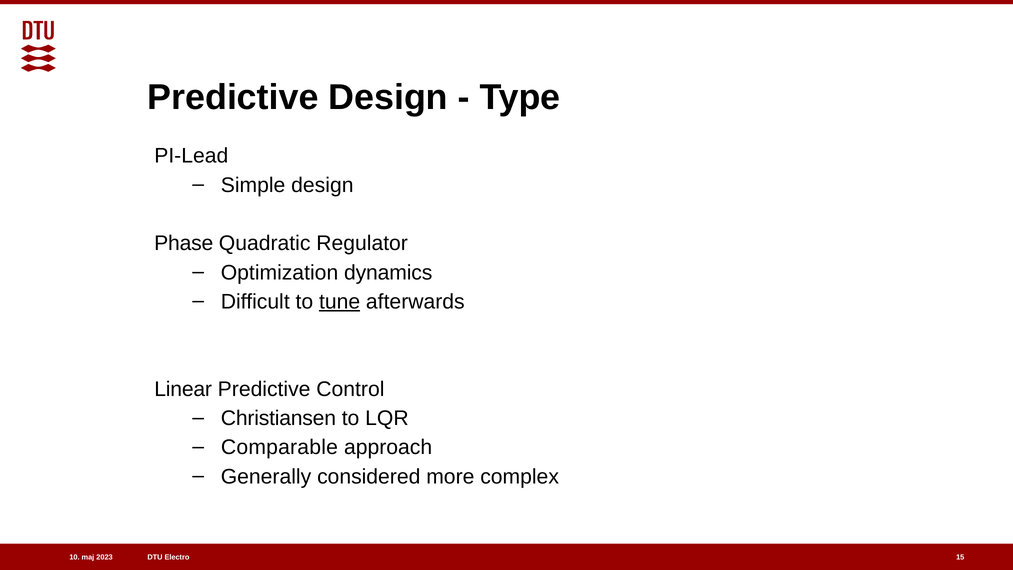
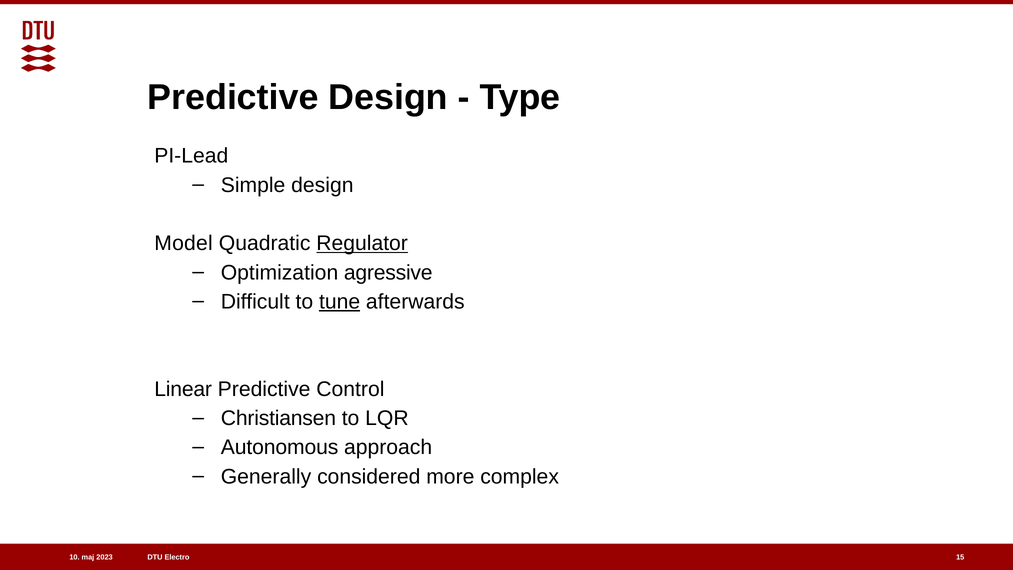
Phase: Phase -> Model
Regulator underline: none -> present
dynamics: dynamics -> agressive
Comparable: Comparable -> Autonomous
